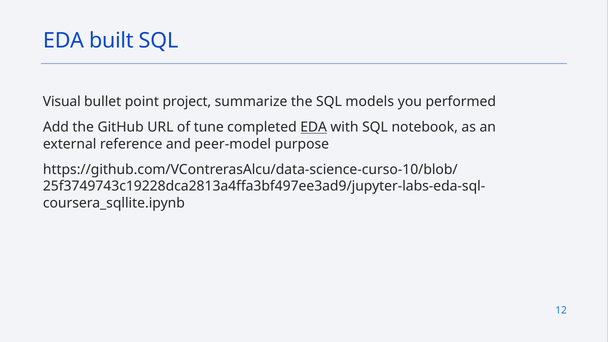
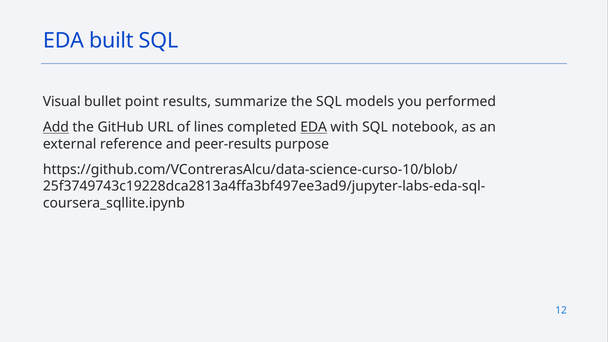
project: project -> results
Add underline: none -> present
tune: tune -> lines
peer-model: peer-model -> peer-results
